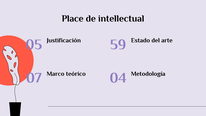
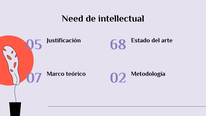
Place: Place -> Need
59: 59 -> 68
04: 04 -> 02
